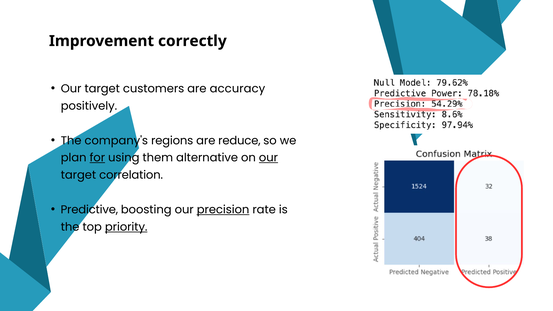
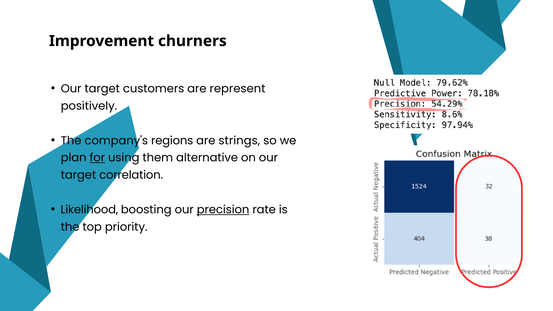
correctly: correctly -> churners
accuracy: accuracy -> represent
reduce: reduce -> strings
our at (268, 158) underline: present -> none
Predictive: Predictive -> Likelihood
priority underline: present -> none
